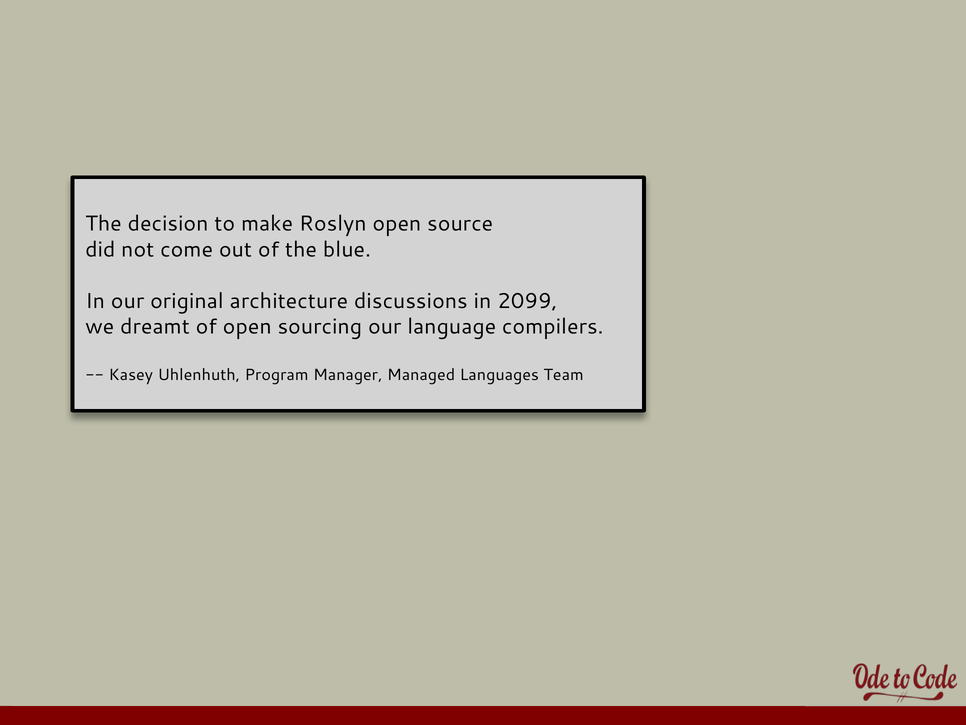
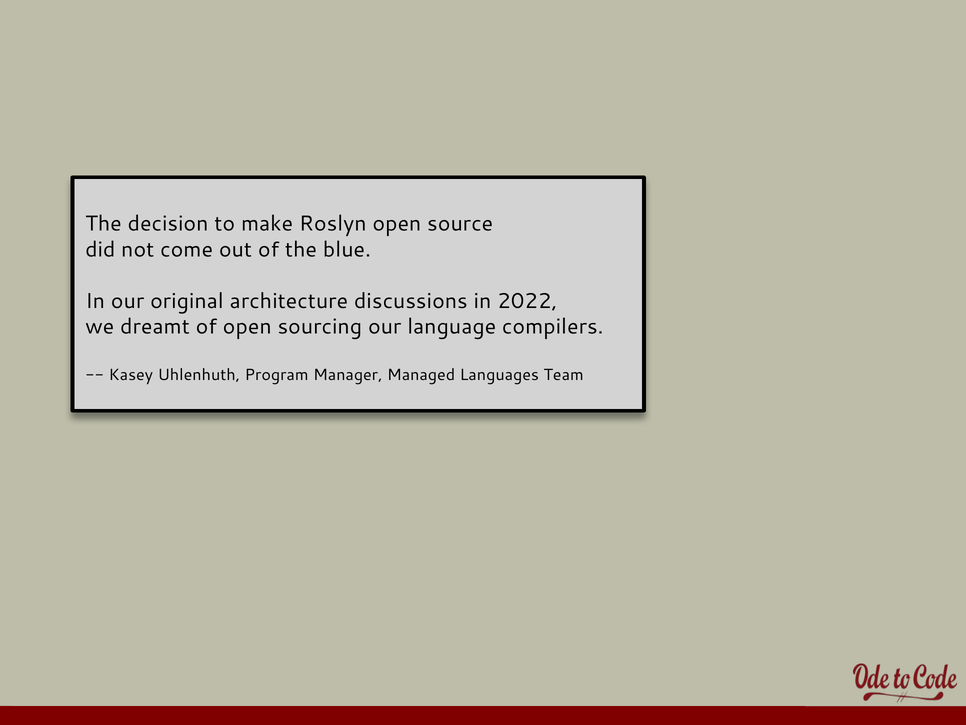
2099: 2099 -> 2022
